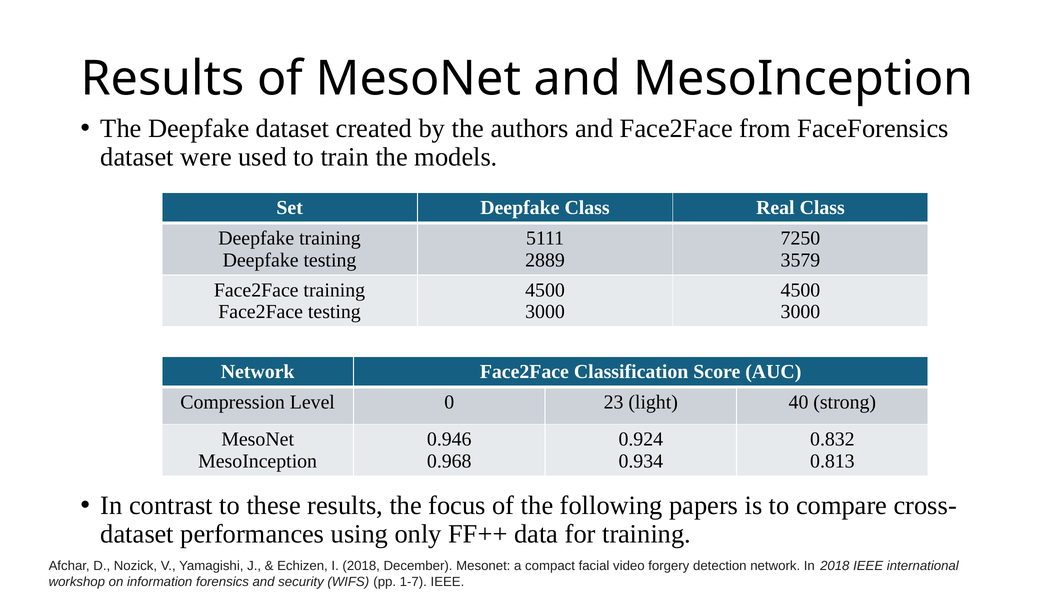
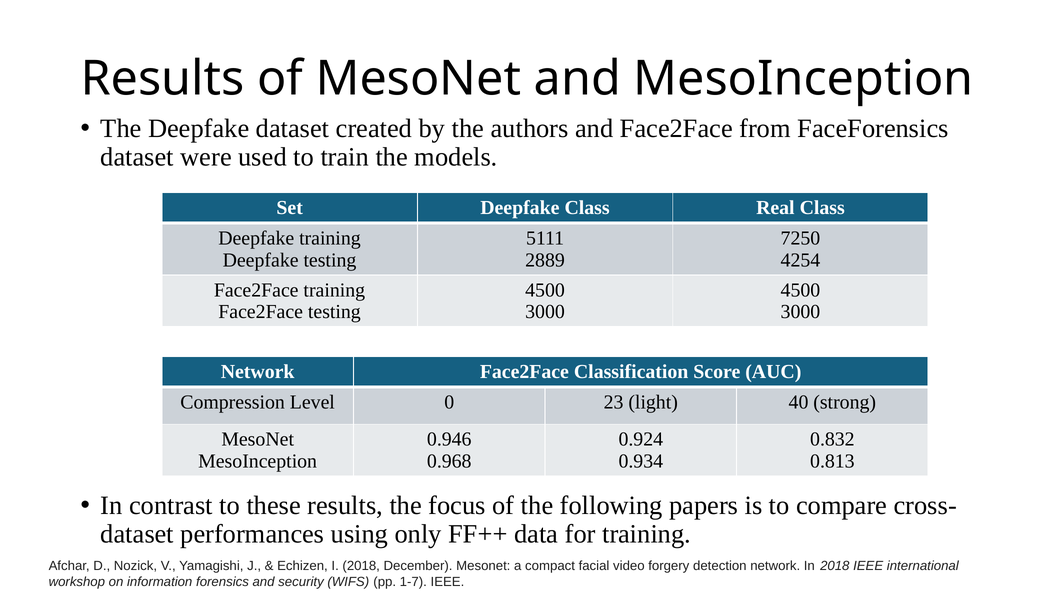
3579: 3579 -> 4254
